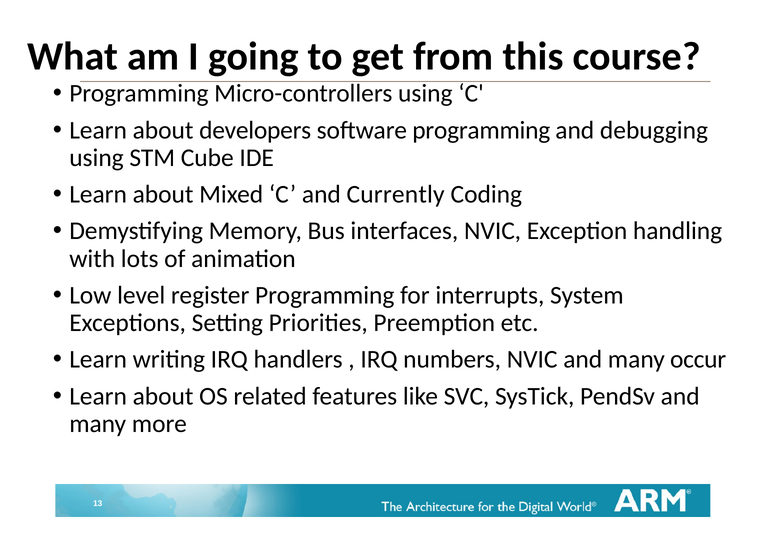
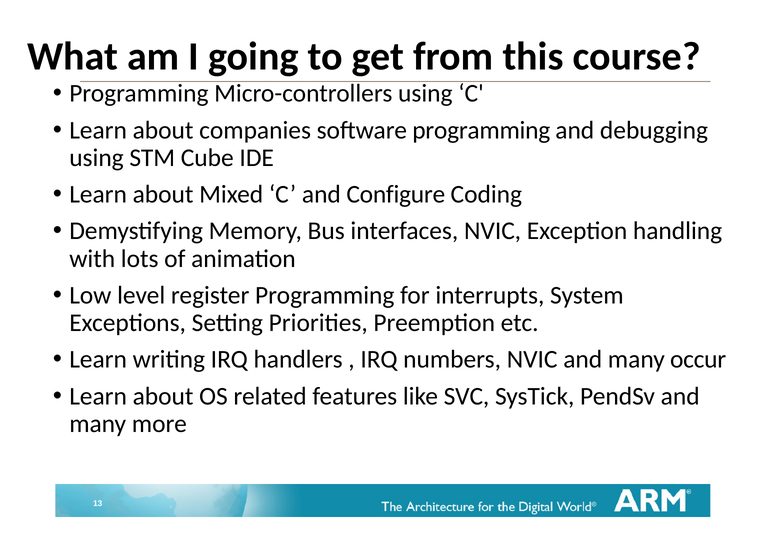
developers: developers -> companies
Currently: Currently -> Configure
